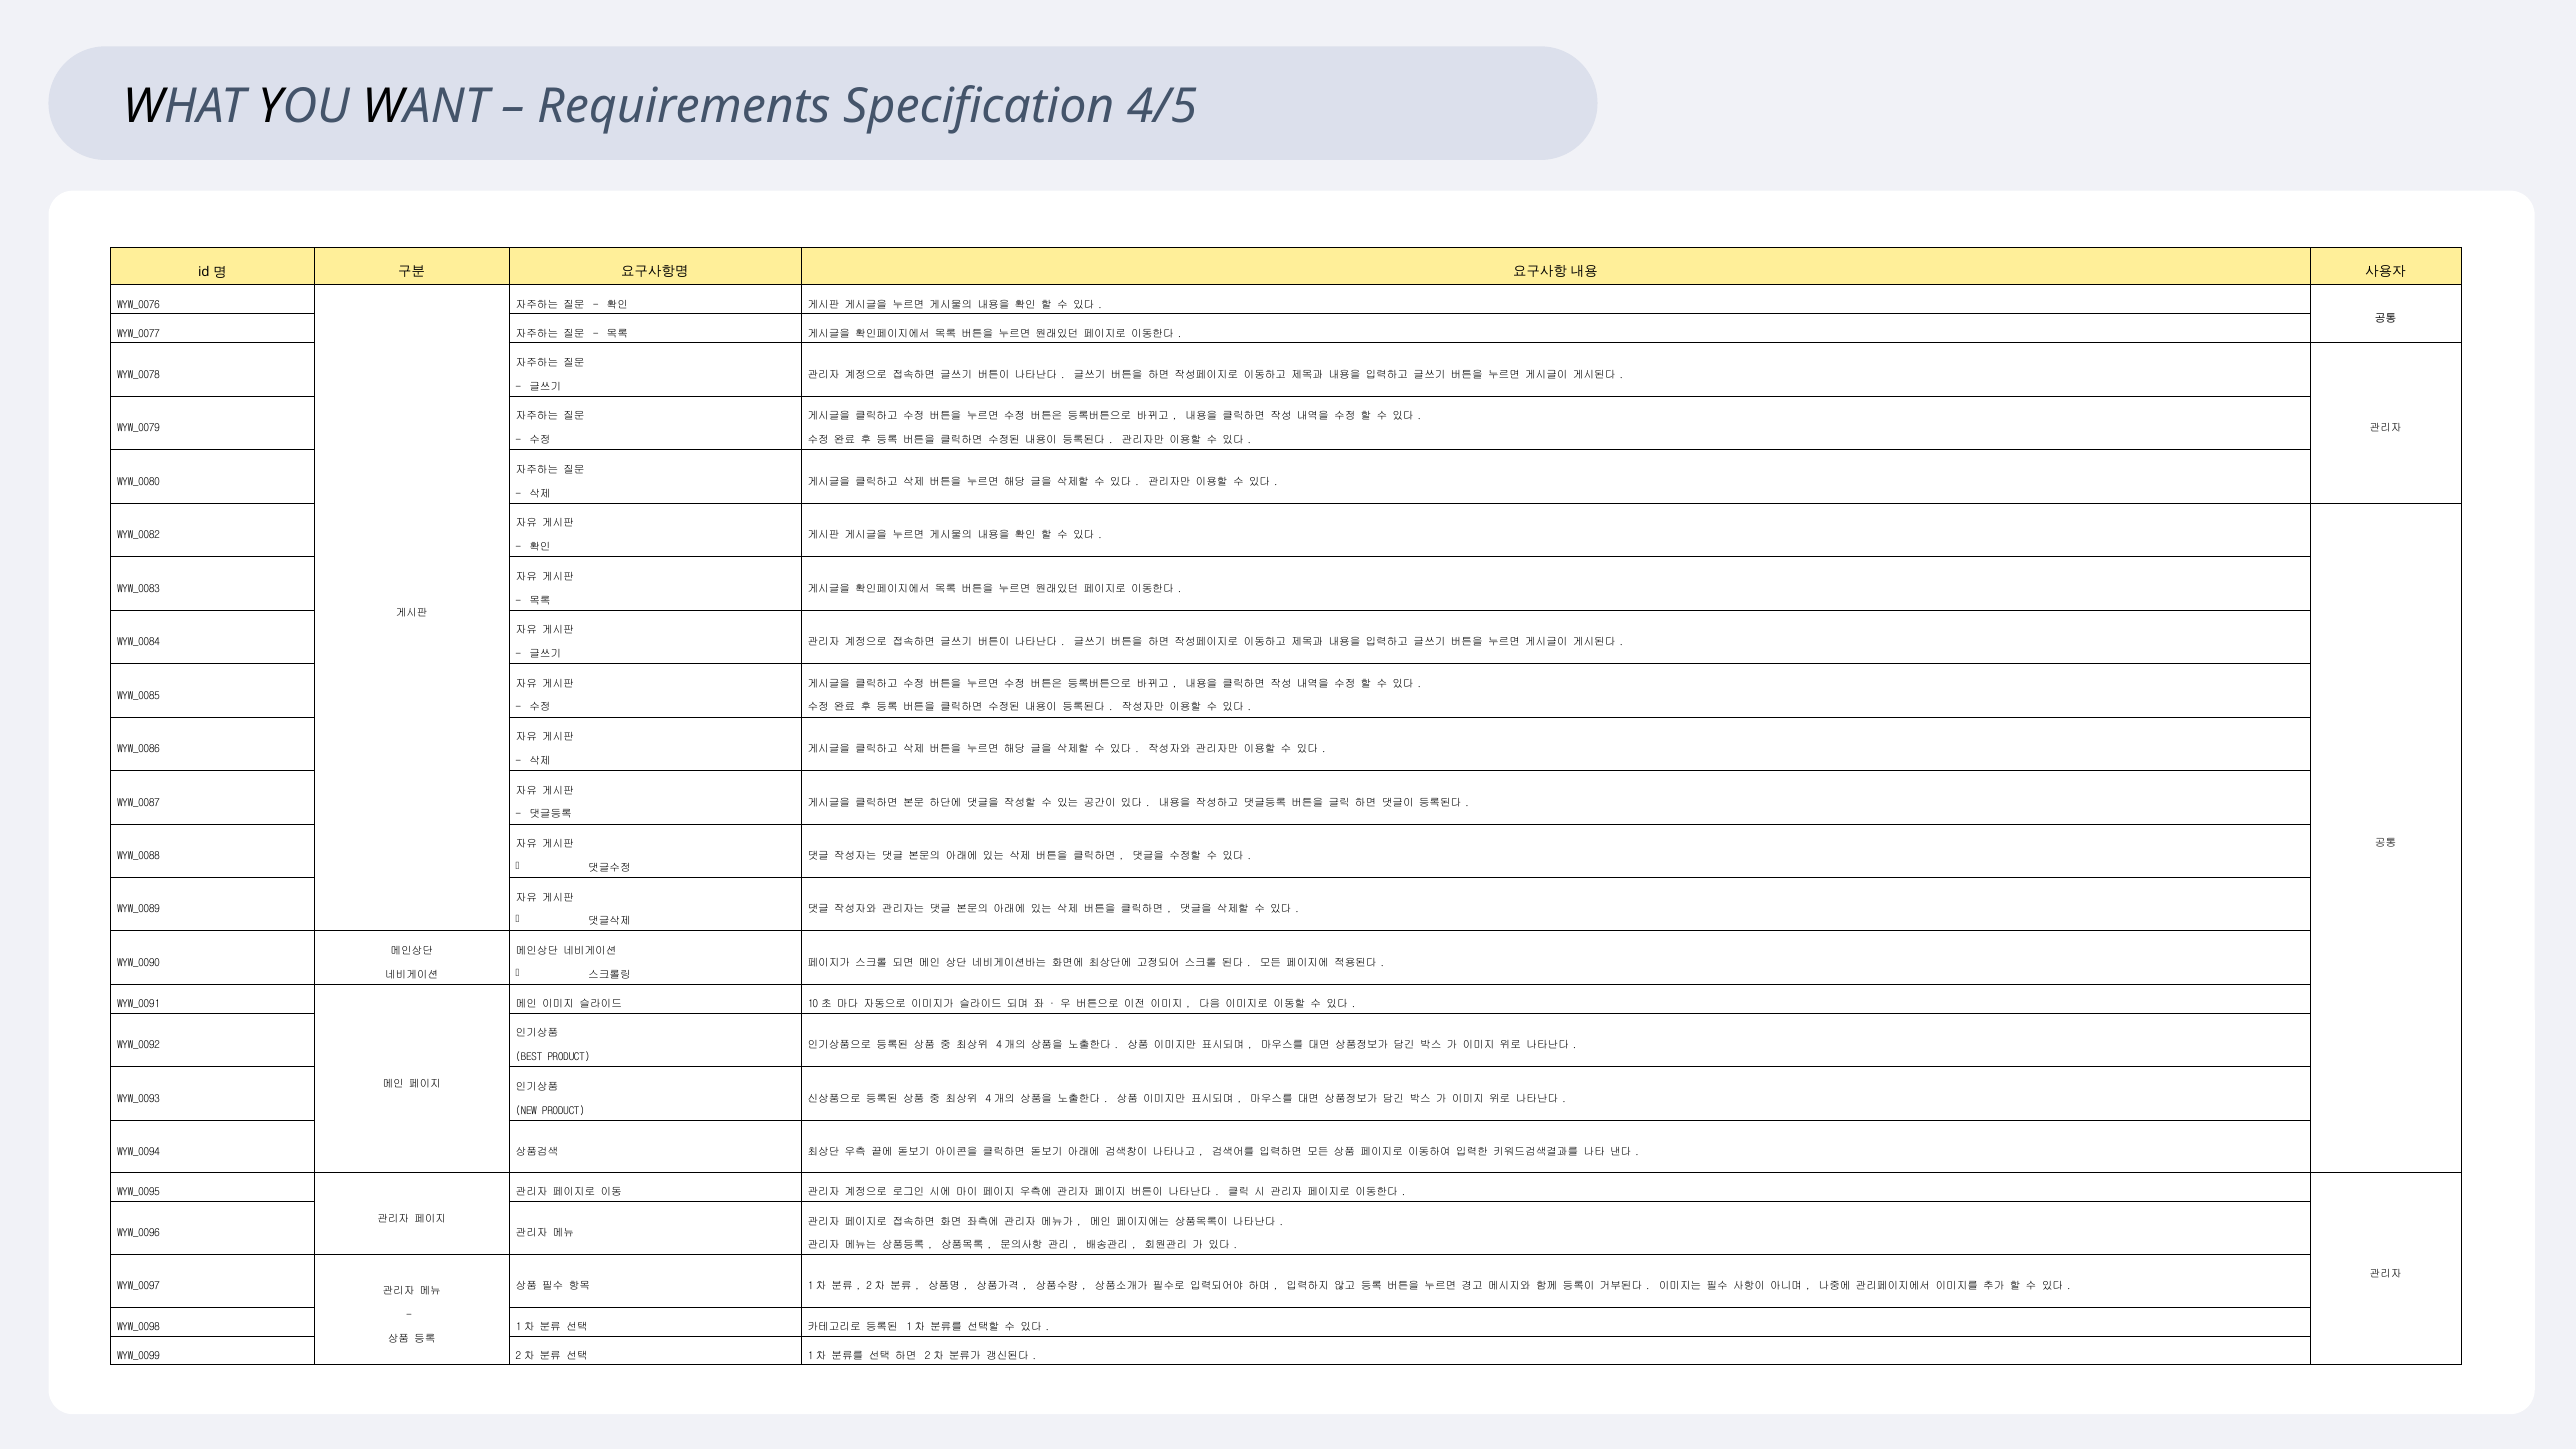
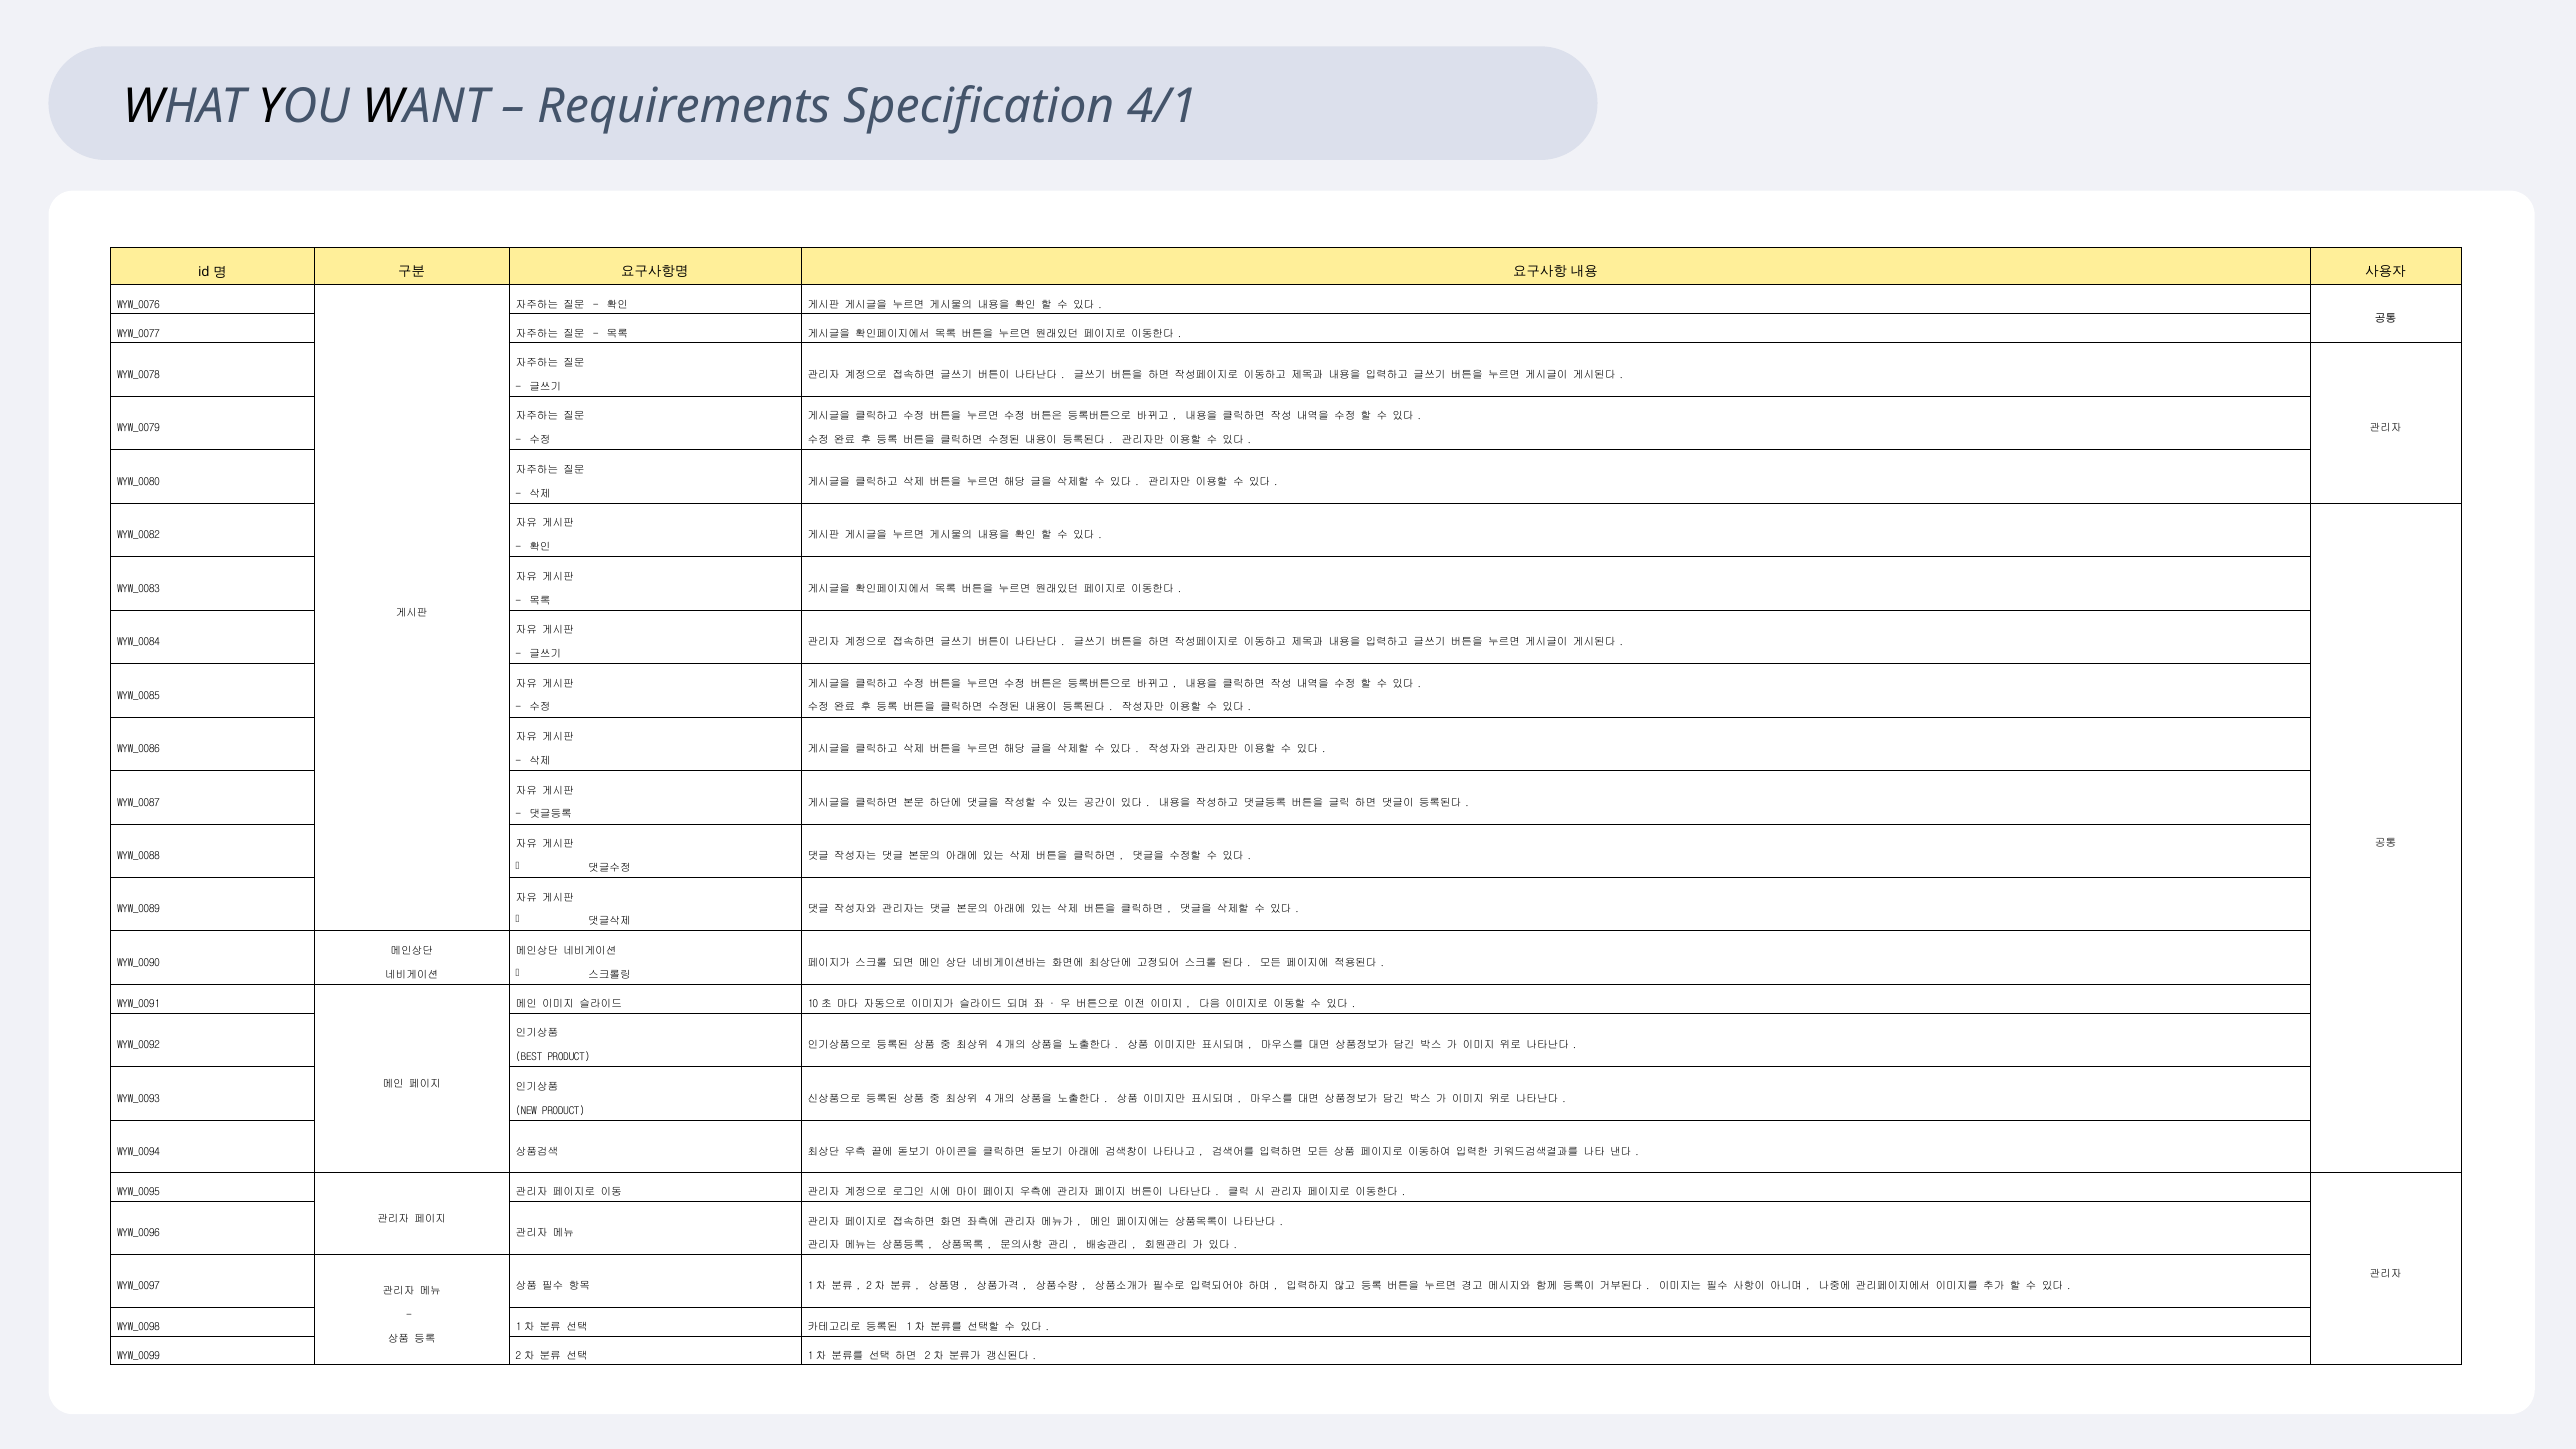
4/5: 4/5 -> 4/1
